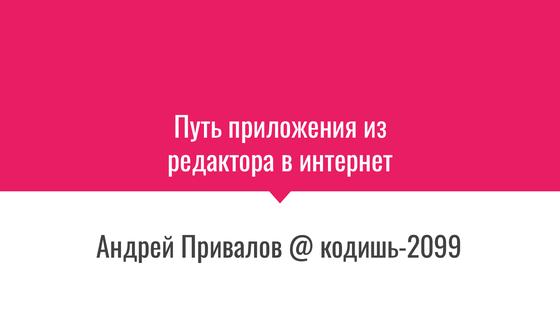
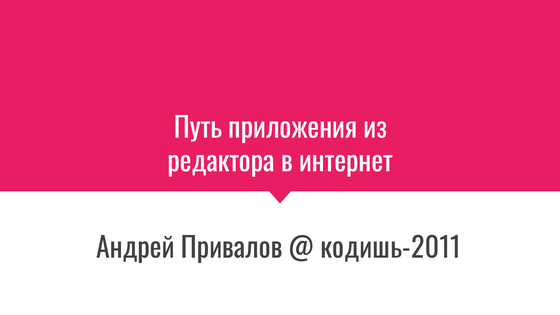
кодишь-2099: кодишь-2099 -> кодишь-2011
